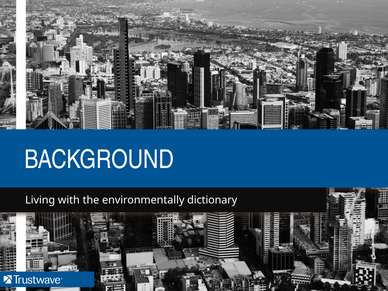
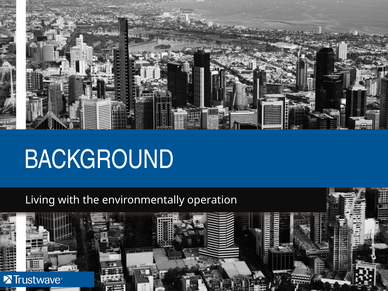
dictionary: dictionary -> operation
